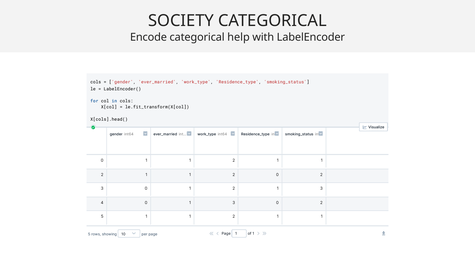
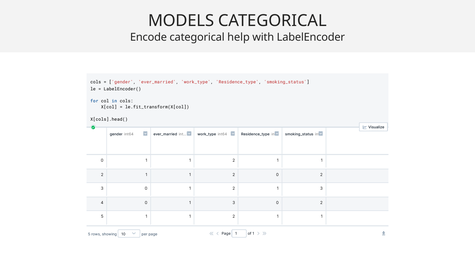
SOCIETY: SOCIETY -> MODELS
